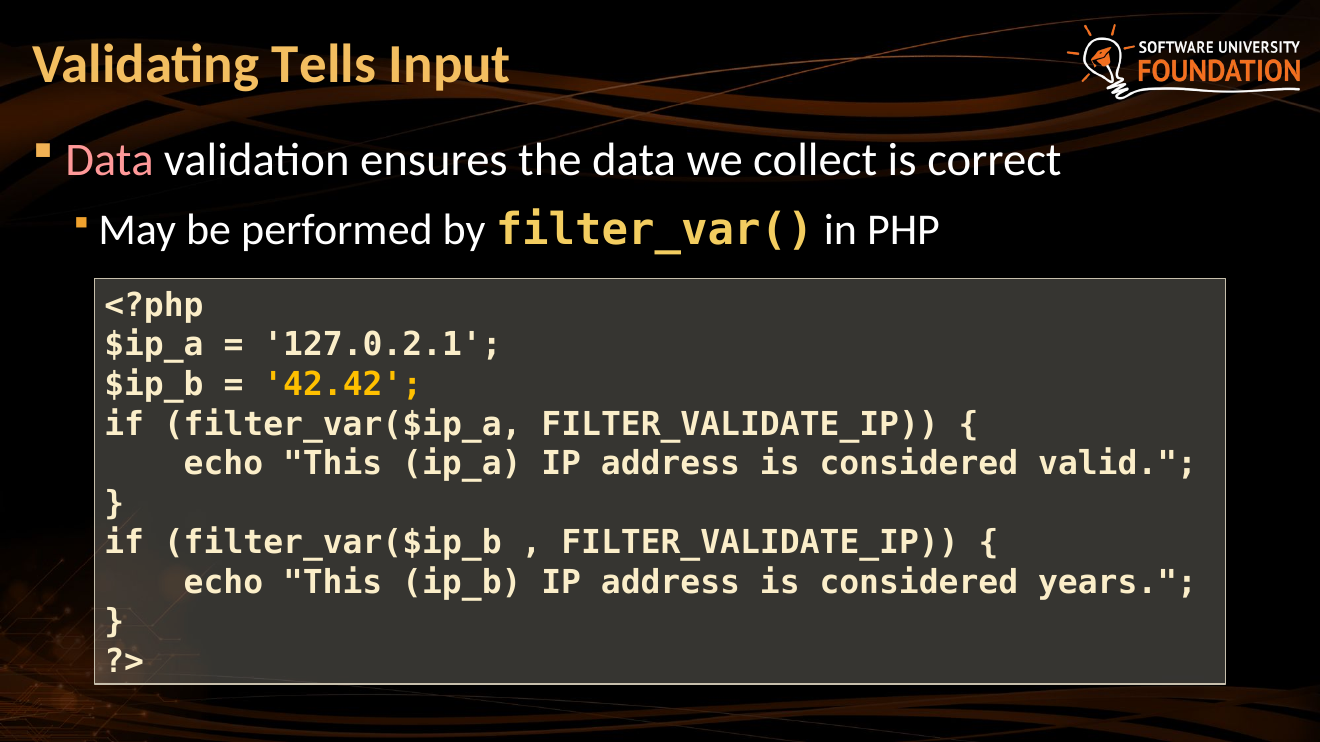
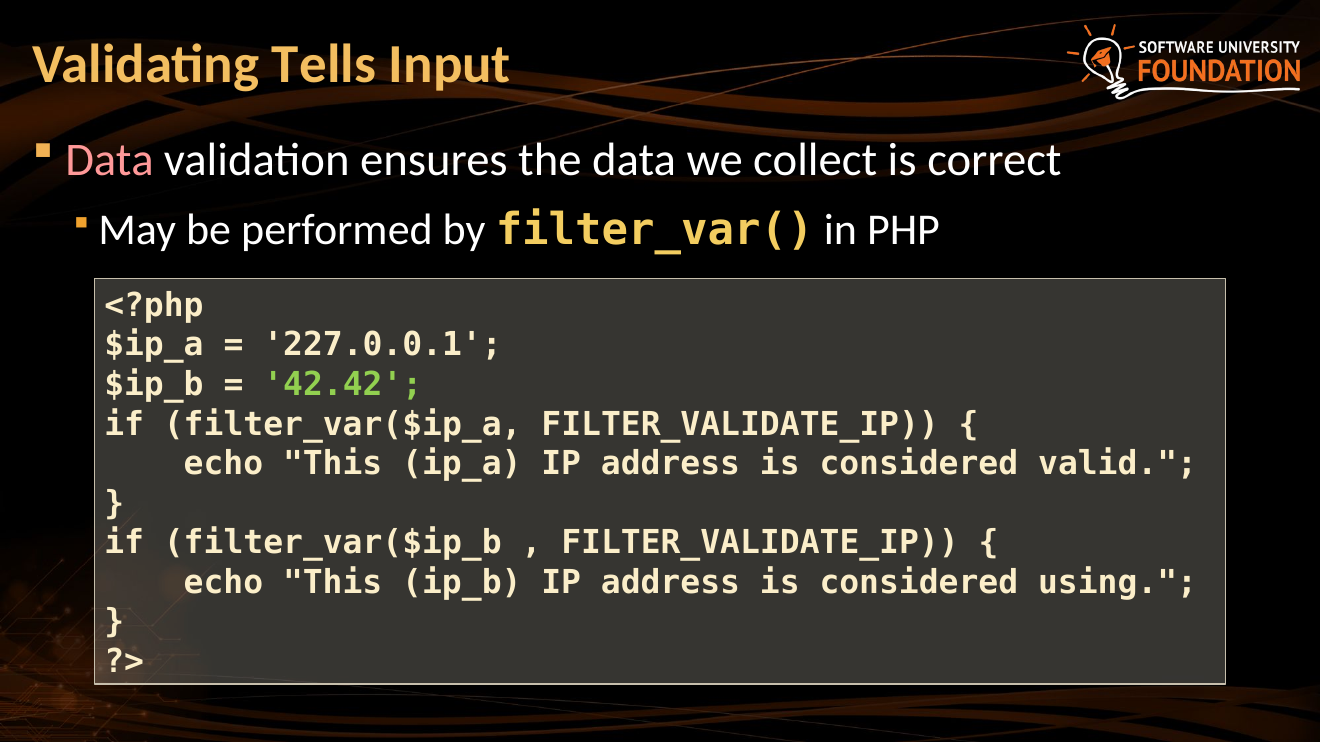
127.0.2.1: 127.0.2.1 -> 227.0.0.1
42.42 colour: yellow -> light green
years: years -> using
